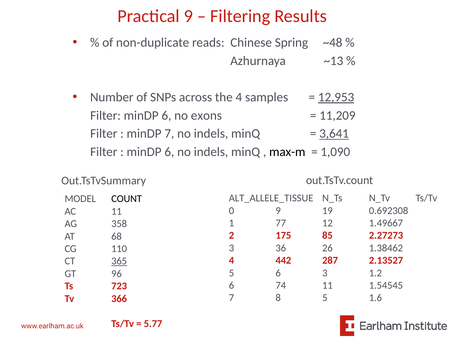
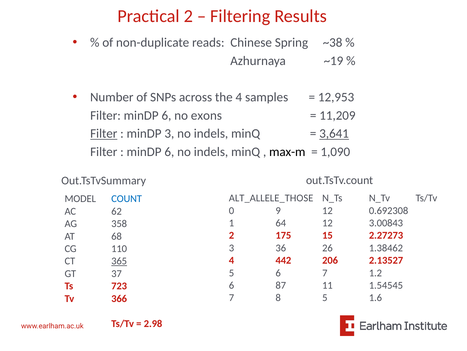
Practical 9: 9 -> 2
~48: ~48 -> ~38
~13: ~13 -> ~19
12,953 underline: present -> none
Filter at (104, 133) underline: none -> present
minDP 7: 7 -> 3
ALT_ALLELE_TISSUE: ALT_ALLELE_TISSUE -> ALT_ALLELE_THOSE
COUNT colour: black -> blue
9 19: 19 -> 12
AC 11: 11 -> 62
77: 77 -> 64
1.49667: 1.49667 -> 3.00843
85: 85 -> 15
287: 287 -> 206
6 3: 3 -> 7
96: 96 -> 37
74: 74 -> 87
5.77: 5.77 -> 2.98
